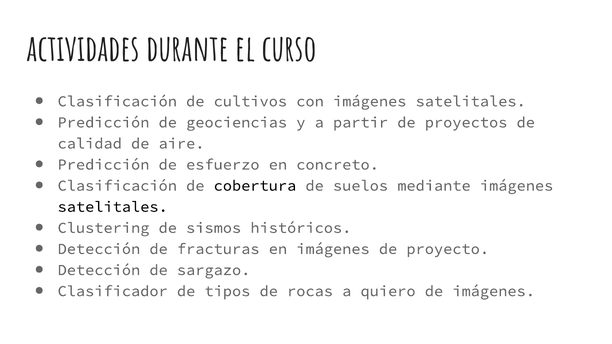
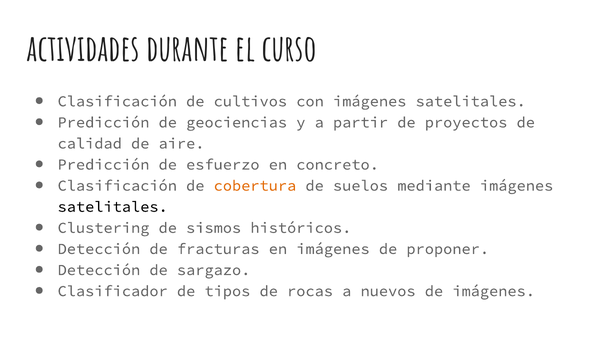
cobertura colour: black -> orange
proyecto: proyecto -> proponer
quiero: quiero -> nuevos
